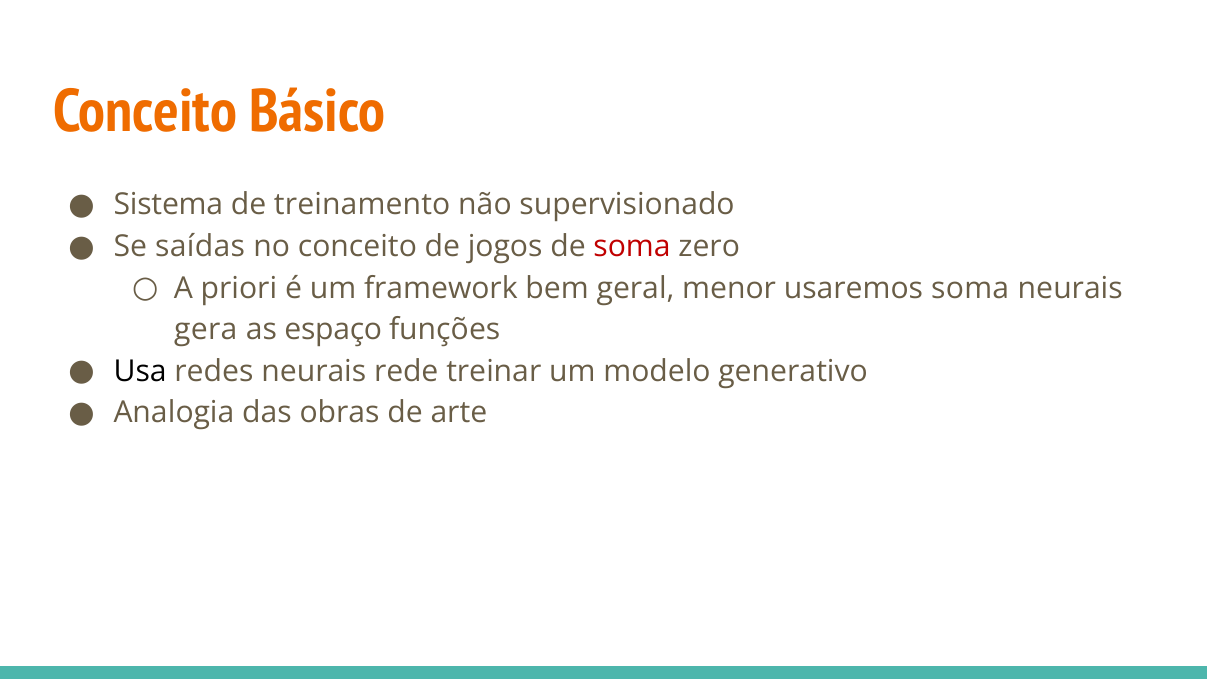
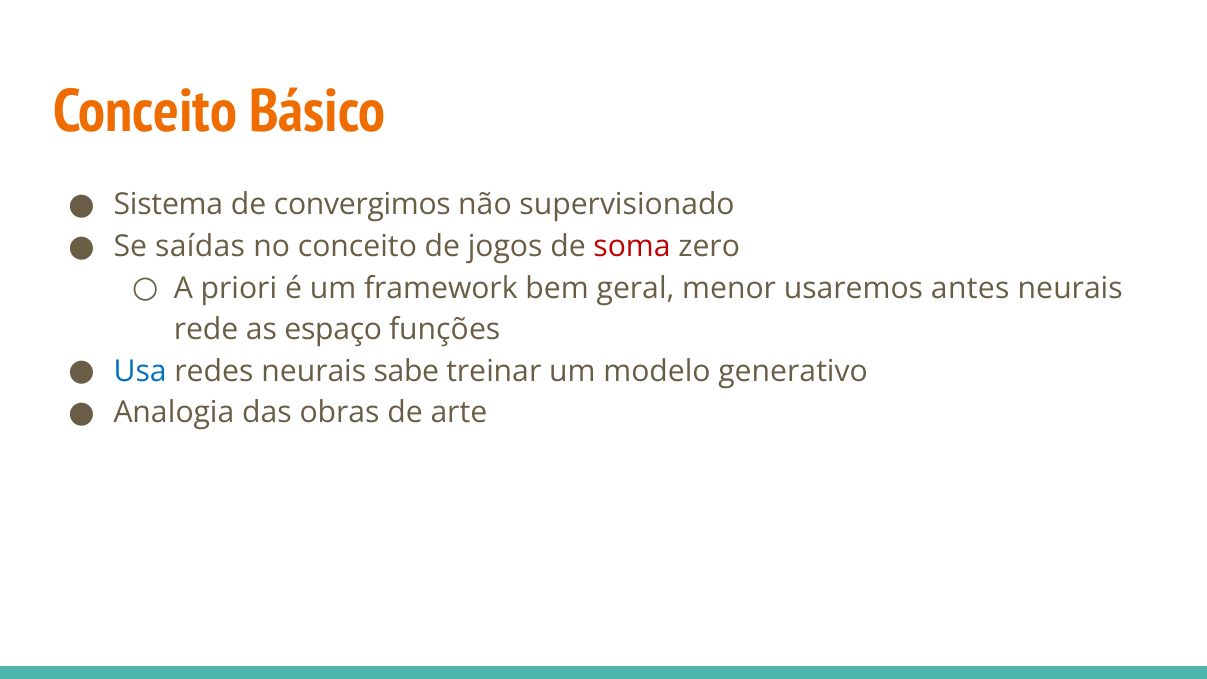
treinamento: treinamento -> convergimos
usaremos soma: soma -> antes
gera: gera -> rede
Usa colour: black -> blue
rede: rede -> sabe
